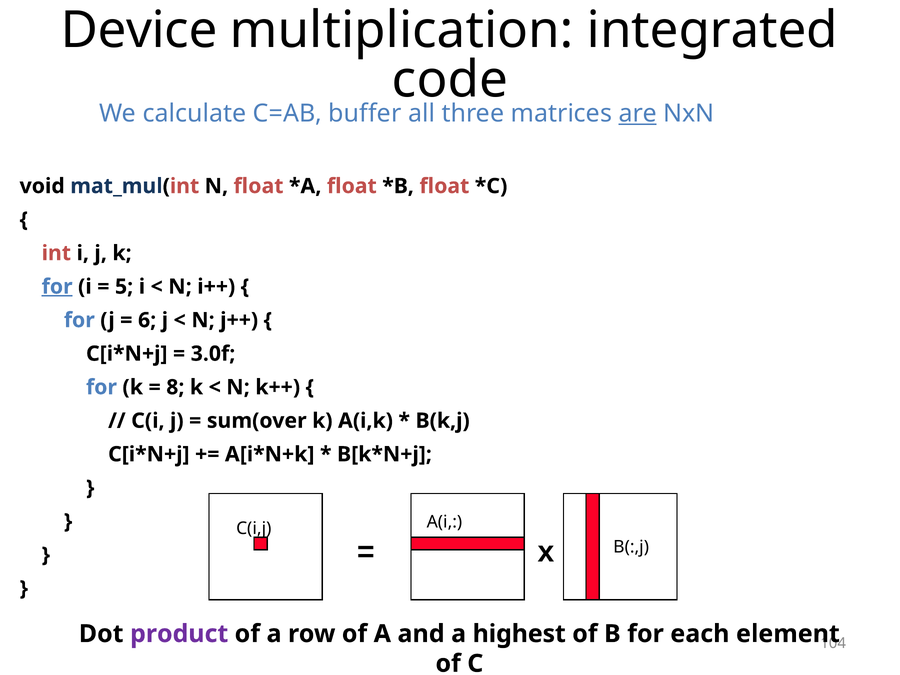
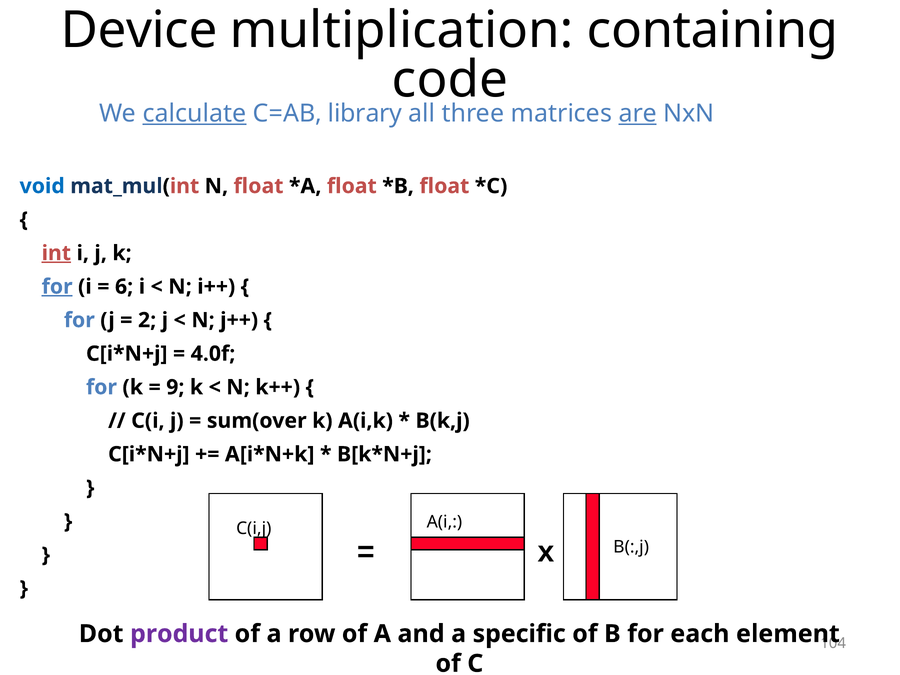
integrated: integrated -> containing
calculate underline: none -> present
buffer: buffer -> library
void colour: black -> blue
int underline: none -> present
5: 5 -> 6
6: 6 -> 2
3.0f: 3.0f -> 4.0f
8: 8 -> 9
highest: highest -> specific
